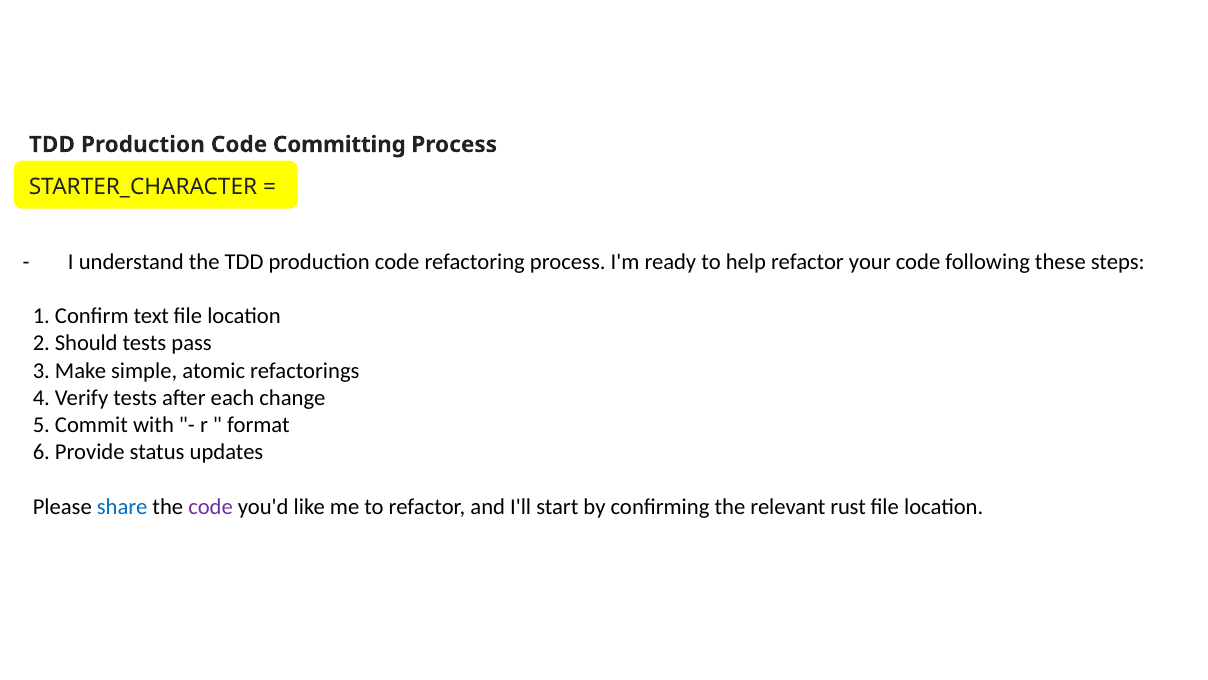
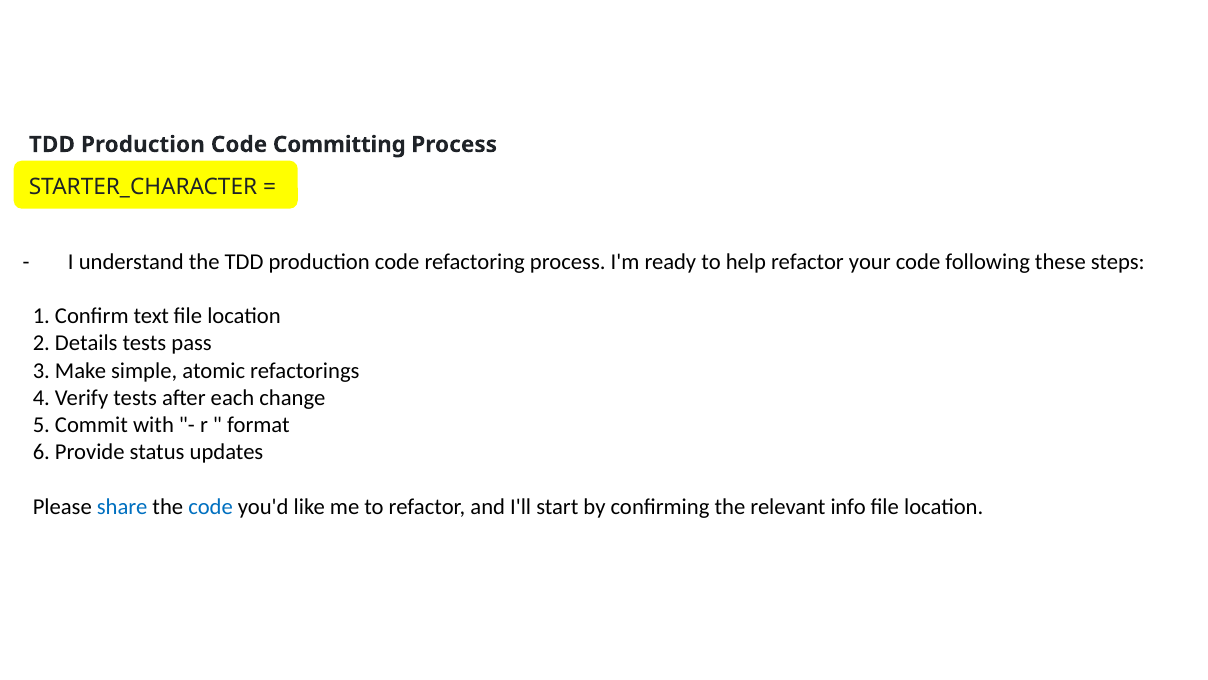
Should: Should -> Details
code at (211, 506) colour: purple -> blue
rust: rust -> info
